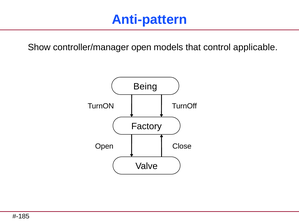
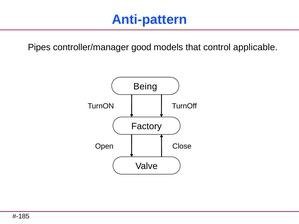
Show: Show -> Pipes
controller/manager open: open -> good
